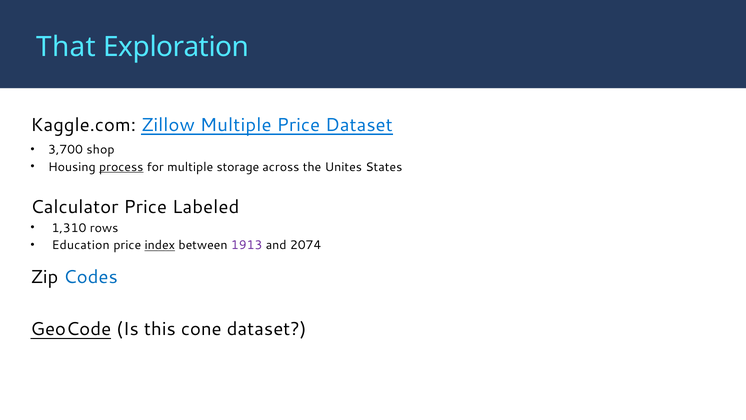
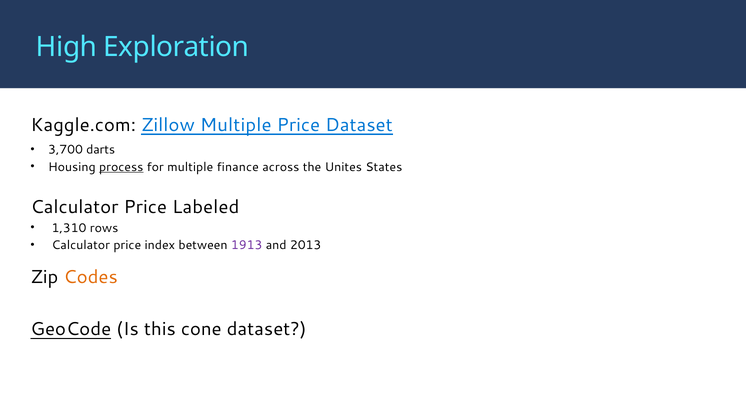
That: That -> High
shop: shop -> darts
storage: storage -> finance
Education at (81, 245): Education -> Calculator
index underline: present -> none
2074: 2074 -> 2013
Codes colour: blue -> orange
